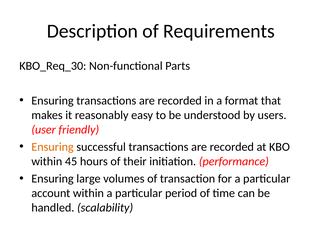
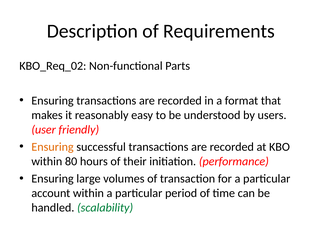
KBO_Req_30: KBO_Req_30 -> KBO_Req_02
45: 45 -> 80
scalability colour: black -> green
